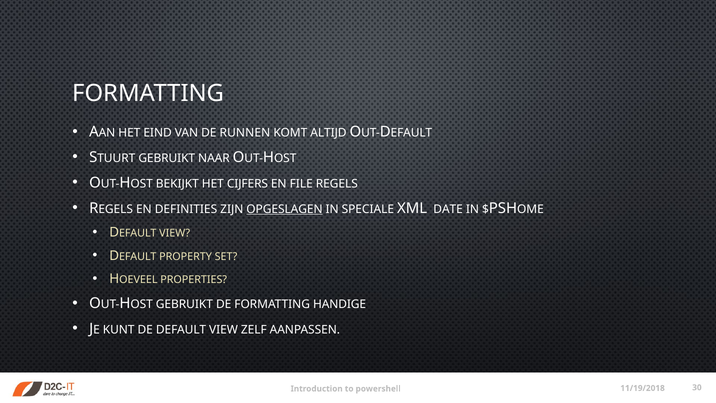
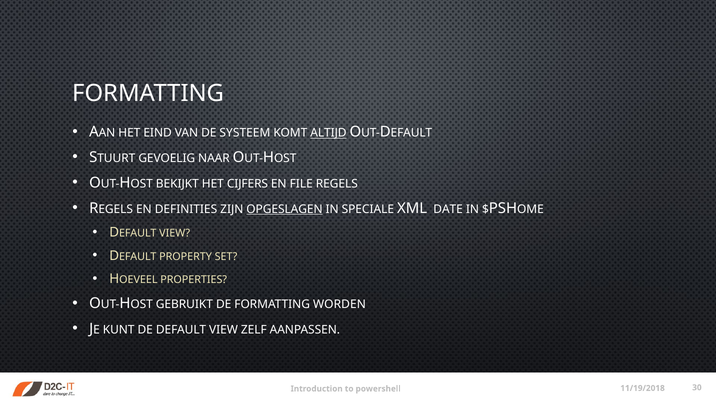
RUNNEN: RUNNEN -> SYSTEEM
ALTIJD underline: none -> present
GEBRUIKT at (167, 158): GEBRUIKT -> GEVOELIG
HANDIGE: HANDIGE -> WORDEN
